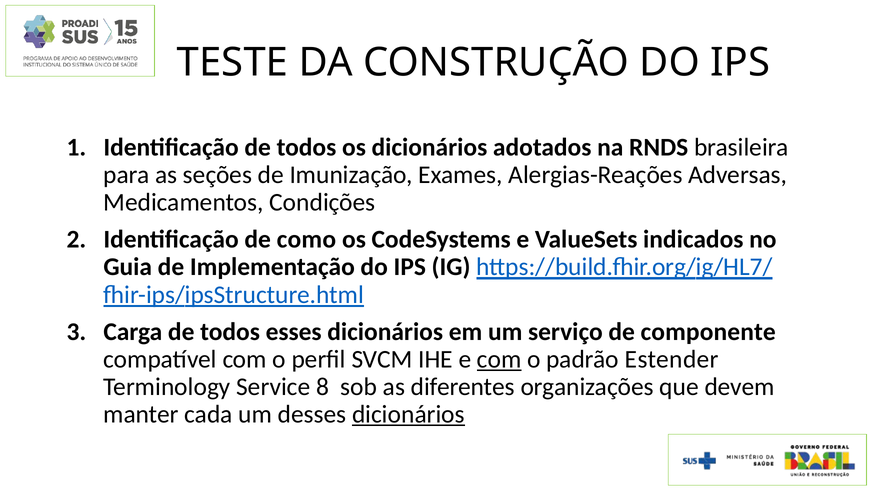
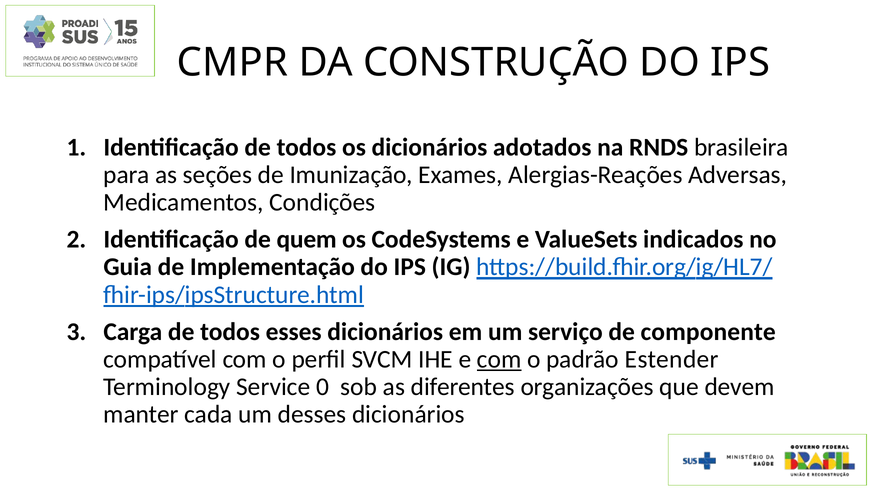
TESTE: TESTE -> CMPR
como: como -> quem
8: 8 -> 0
dicionários at (408, 414) underline: present -> none
